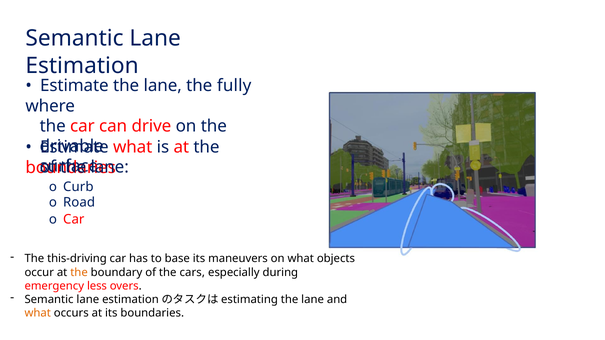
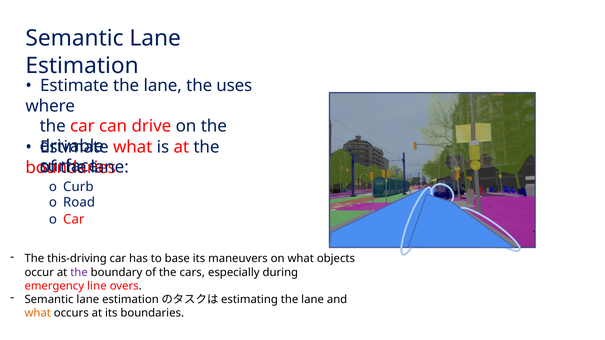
fully: fully -> uses
the at (79, 273) colour: orange -> purple
less: less -> line
